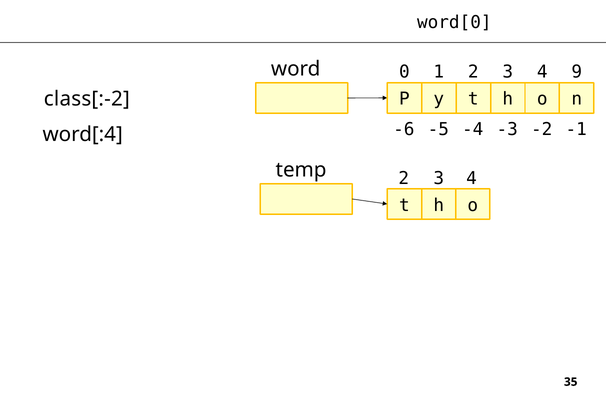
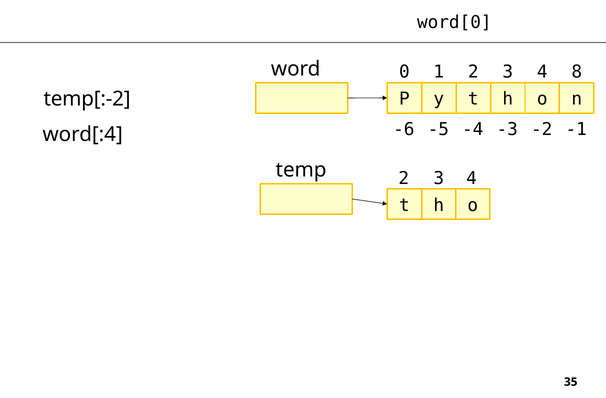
9: 9 -> 8
class[:-2: class[:-2 -> temp[:-2
